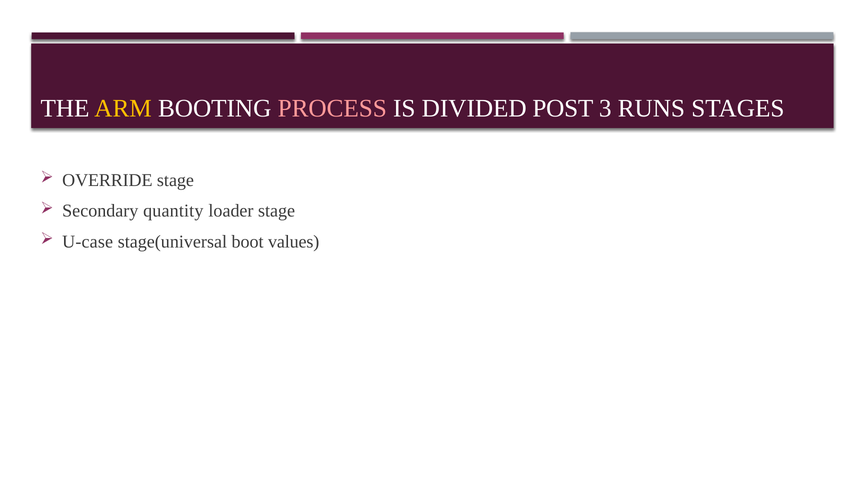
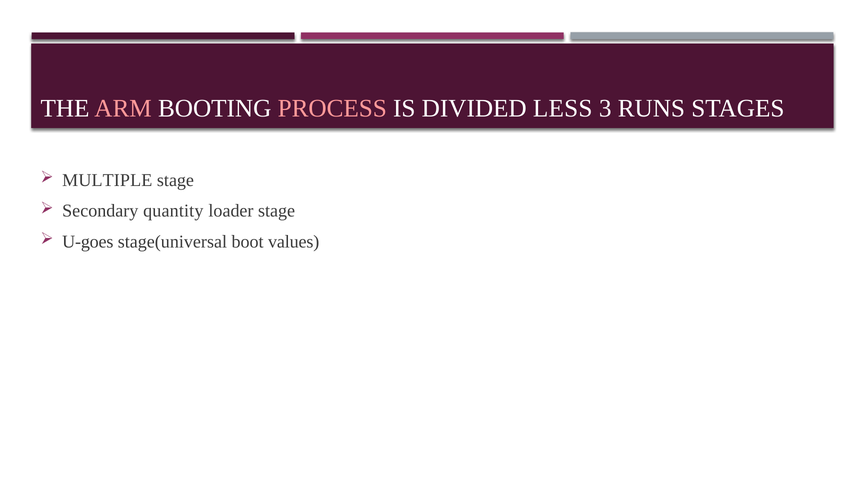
ARM colour: yellow -> pink
POST: POST -> LESS
OVERRIDE: OVERRIDE -> MULTIPLE
U-case: U-case -> U-goes
